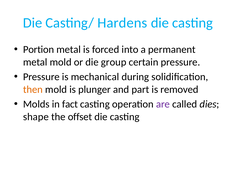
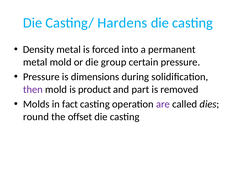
Portion: Portion -> Density
mechanical: mechanical -> dimensions
then colour: orange -> purple
plunger: plunger -> product
shape: shape -> round
